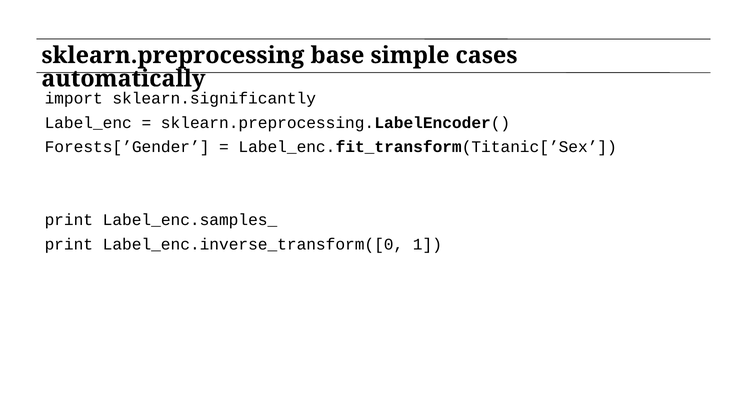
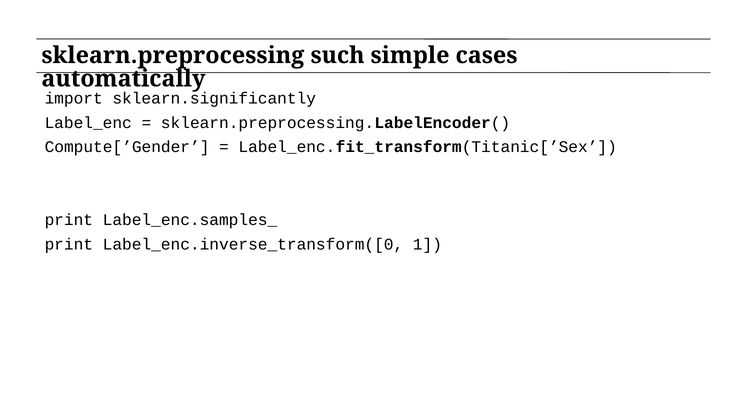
base: base -> such
Forests[’Gender: Forests[’Gender -> Compute[’Gender
